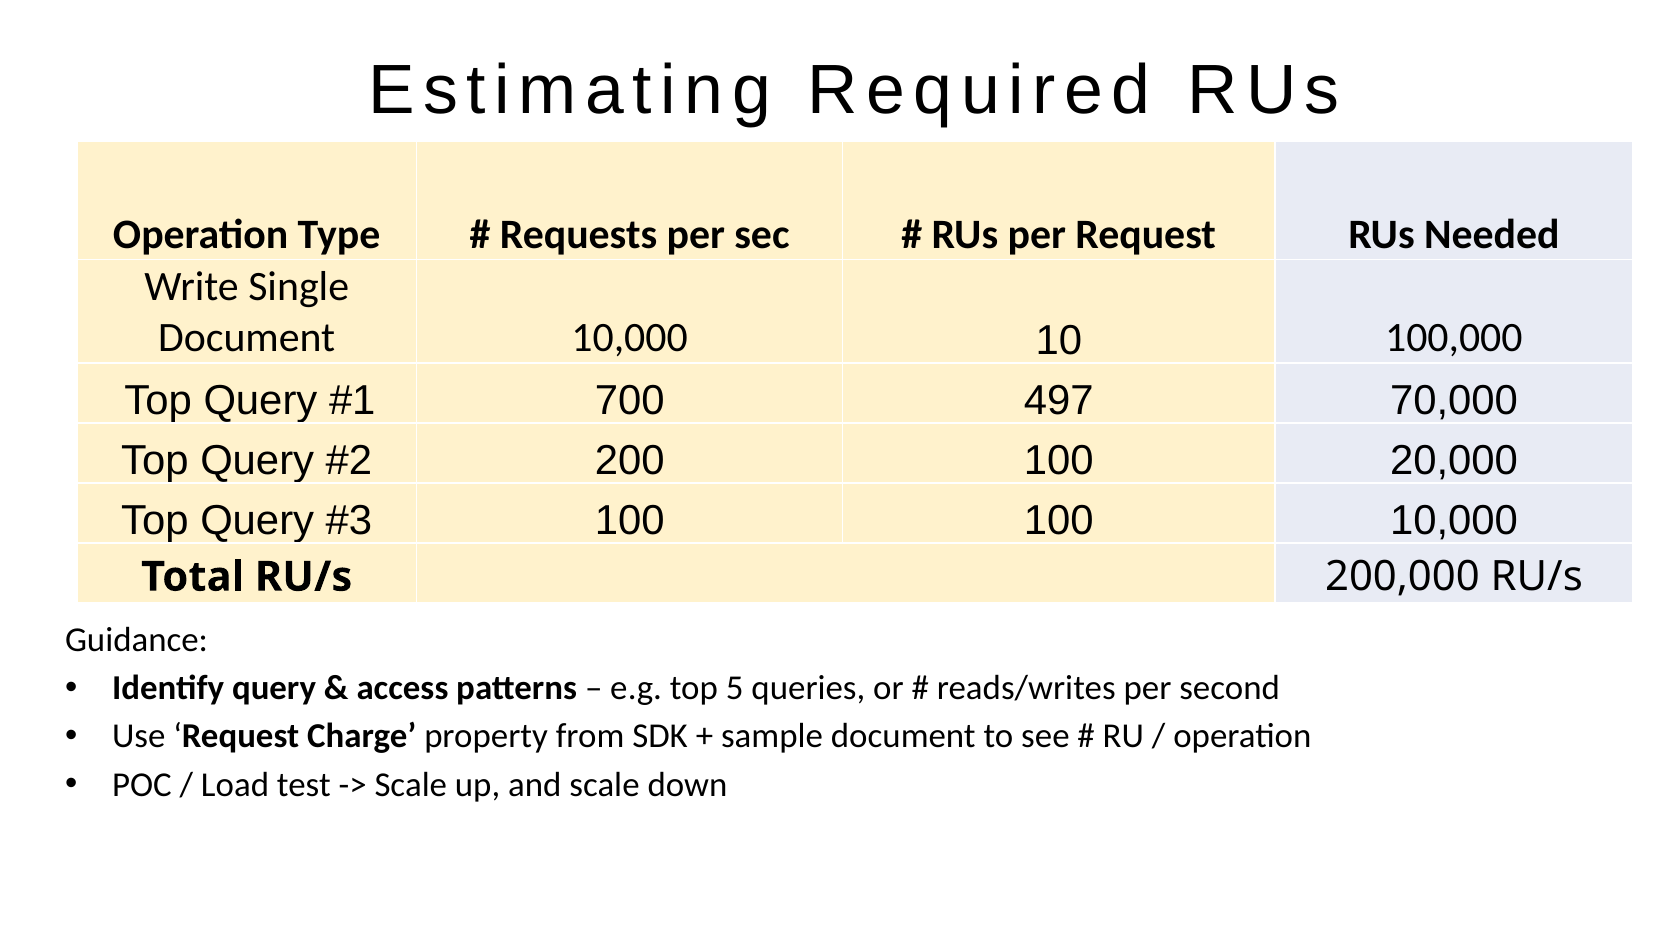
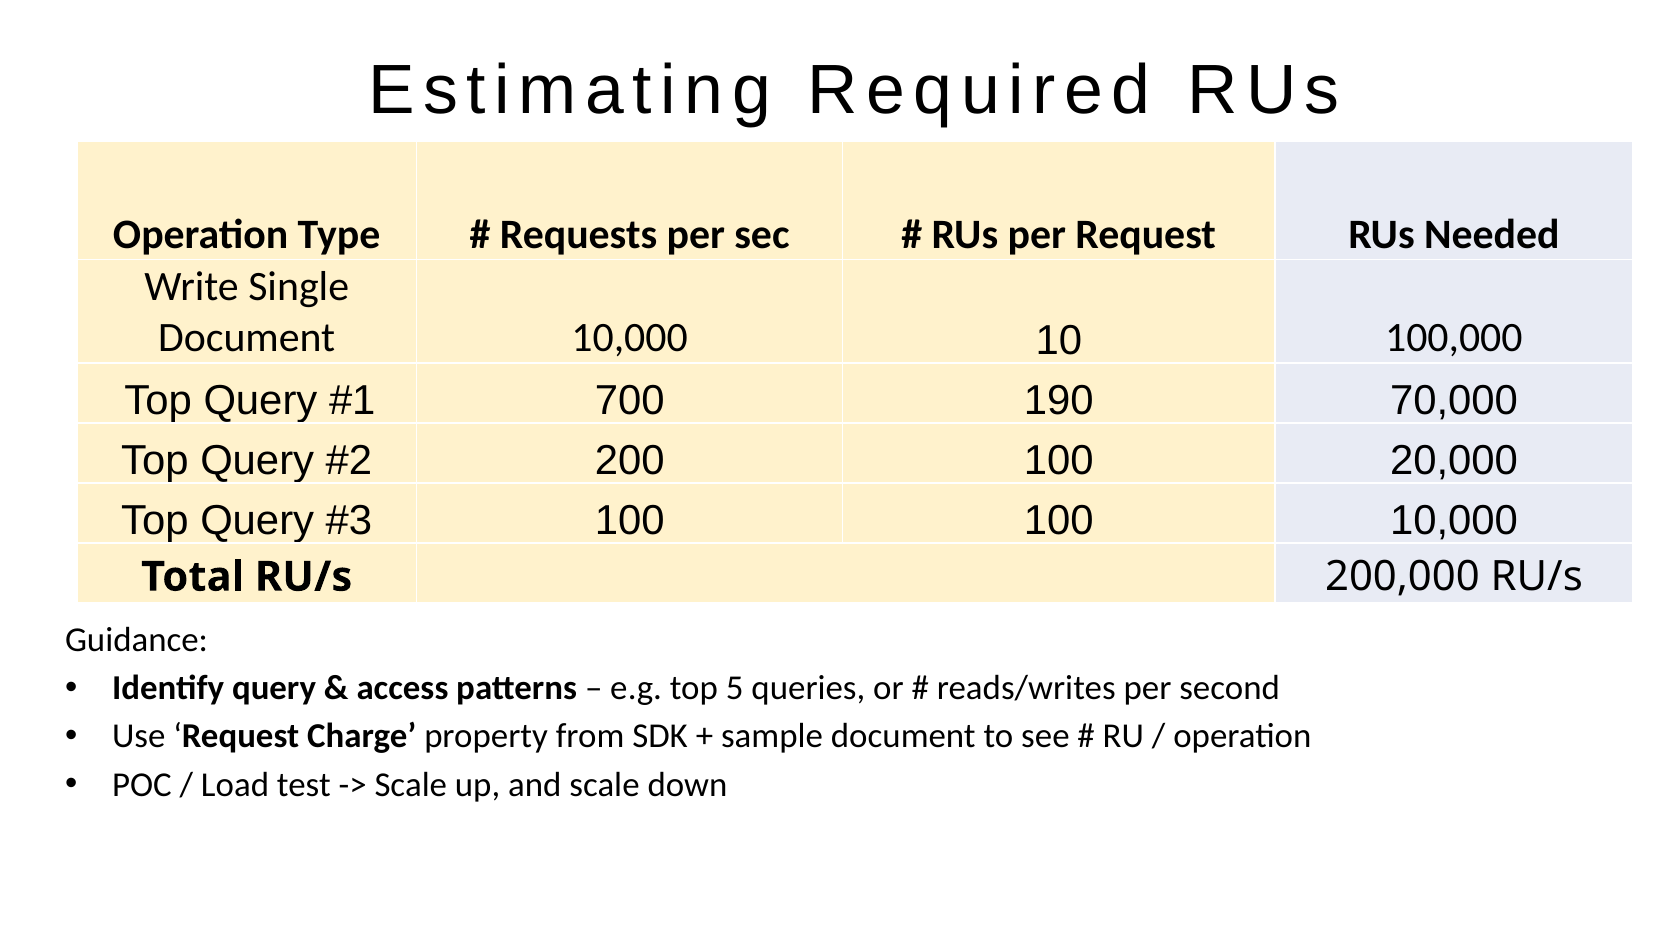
497: 497 -> 190
